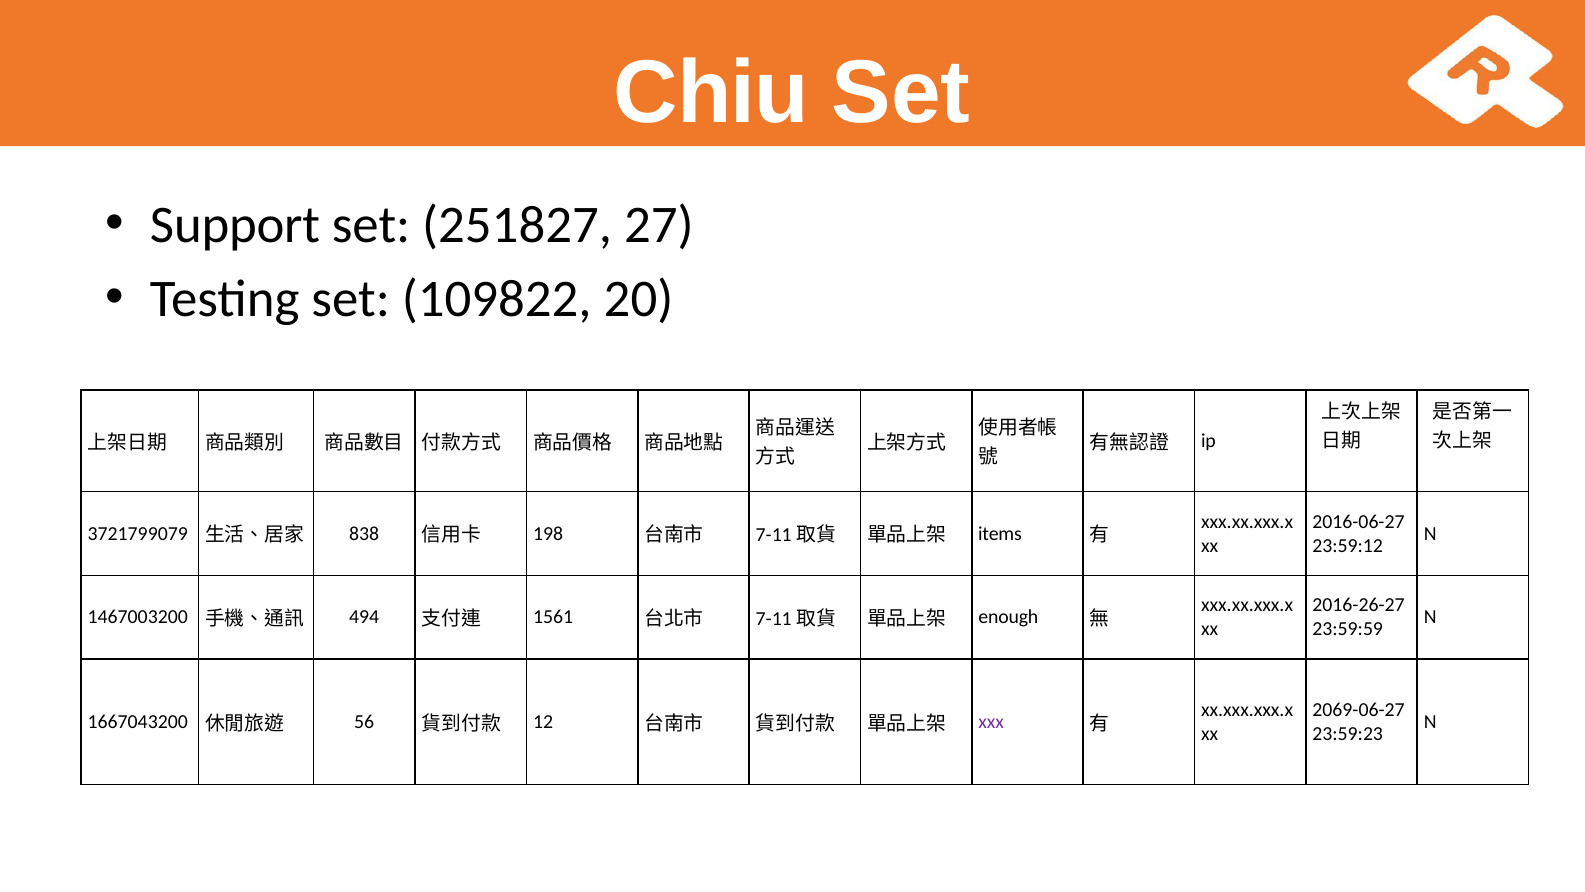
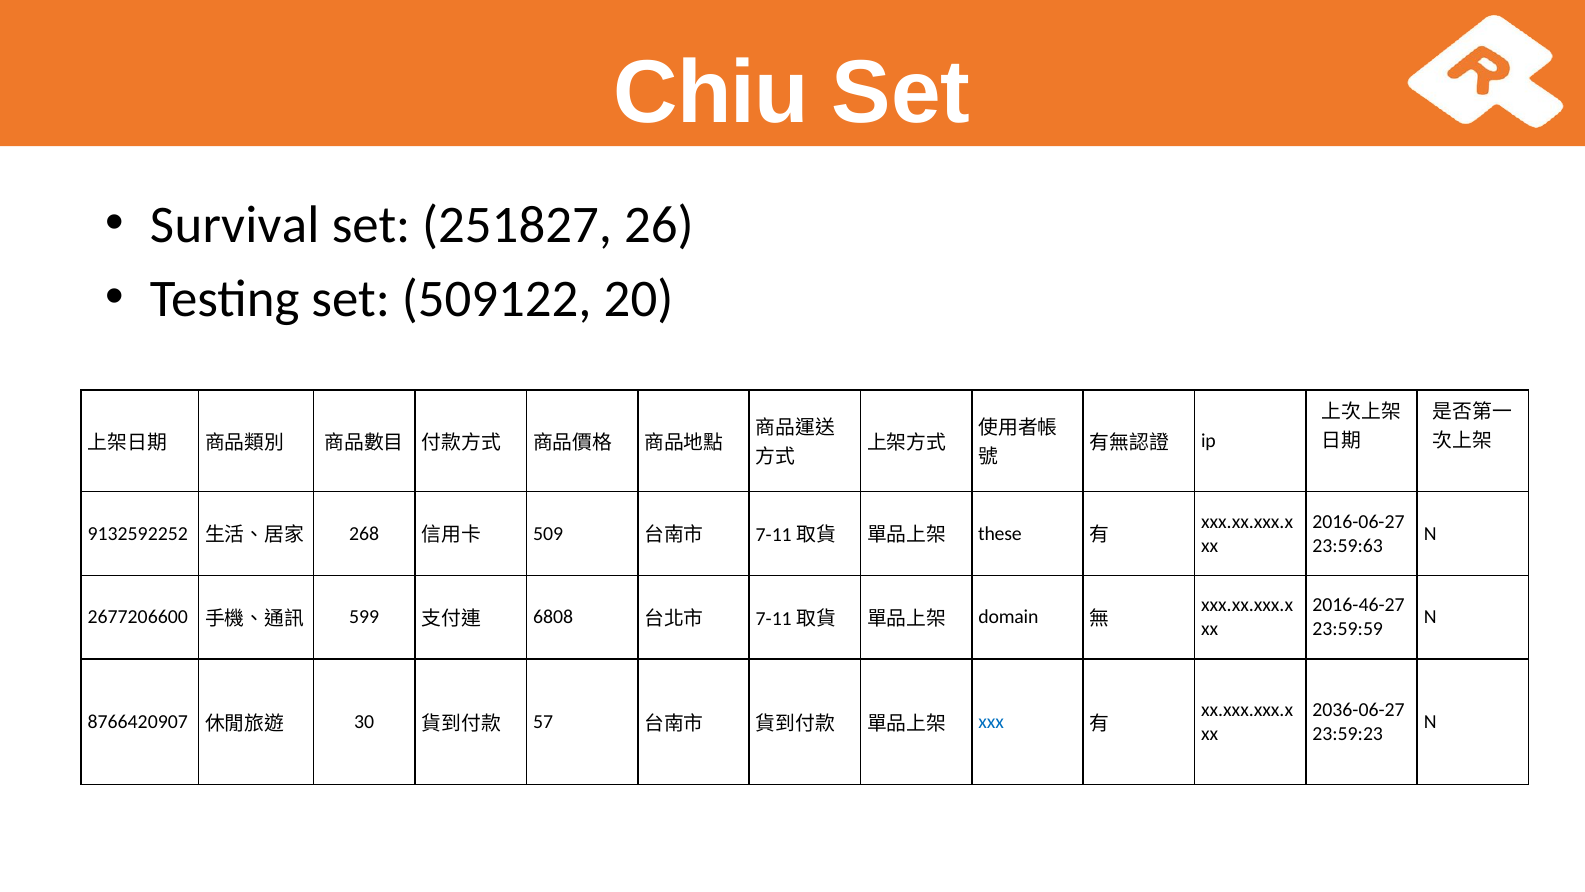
Support: Support -> Survival
27: 27 -> 26
109822: 109822 -> 509122
3721799079: 3721799079 -> 9132592252
838: 838 -> 268
198: 198 -> 509
items: items -> these
23:59:12: 23:59:12 -> 23:59:63
2016-26-27: 2016-26-27 -> 2016-46-27
1467003200: 1467003200 -> 2677206600
494: 494 -> 599
1561: 1561 -> 6808
enough: enough -> domain
2069-06-27: 2069-06-27 -> 2036-06-27
1667043200: 1667043200 -> 8766420907
56: 56 -> 30
12: 12 -> 57
xxx colour: purple -> blue
